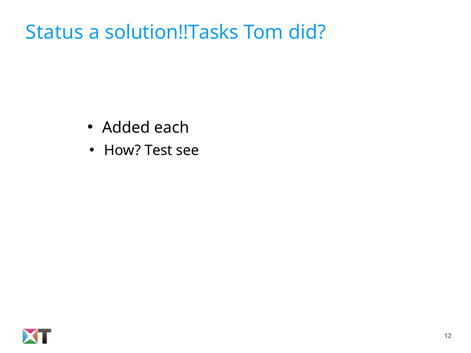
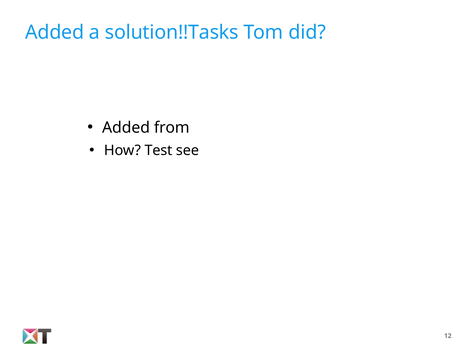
Status at (55, 32): Status -> Added
each: each -> from
